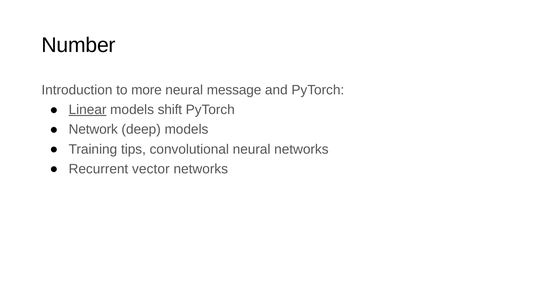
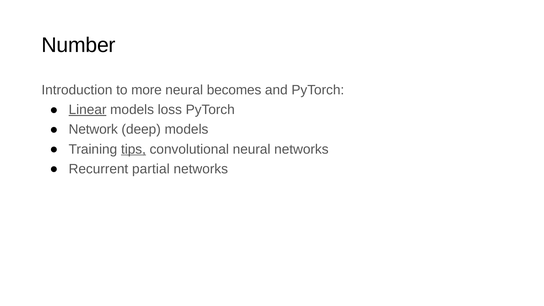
message: message -> becomes
shift: shift -> loss
tips underline: none -> present
vector: vector -> partial
